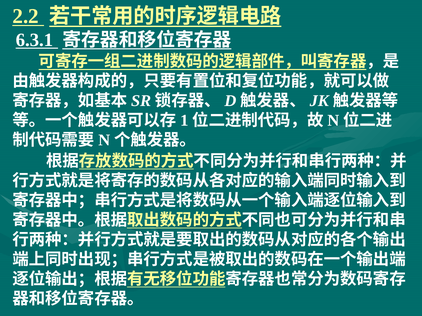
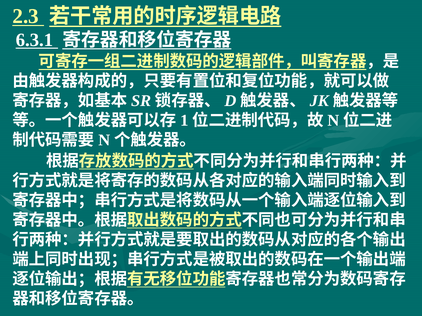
2.2: 2.2 -> 2.3
